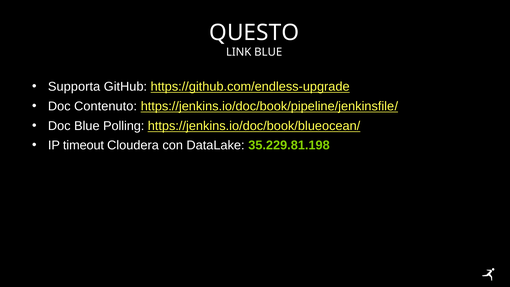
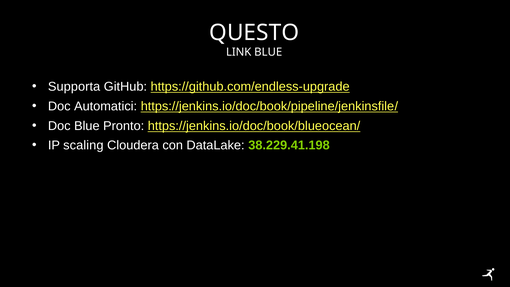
Contenuto: Contenuto -> Automatici
Polling: Polling -> Pronto
timeout: timeout -> scaling
35.229.81.198: 35.229.81.198 -> 38.229.41.198
